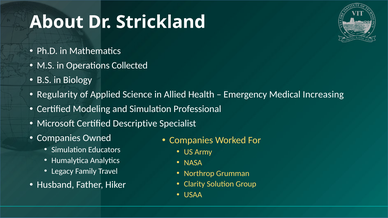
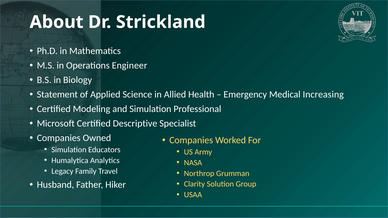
Collected: Collected -> Engineer
Regularity: Regularity -> Statement
